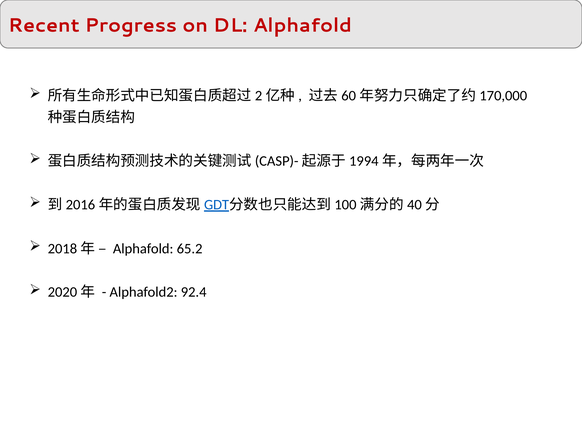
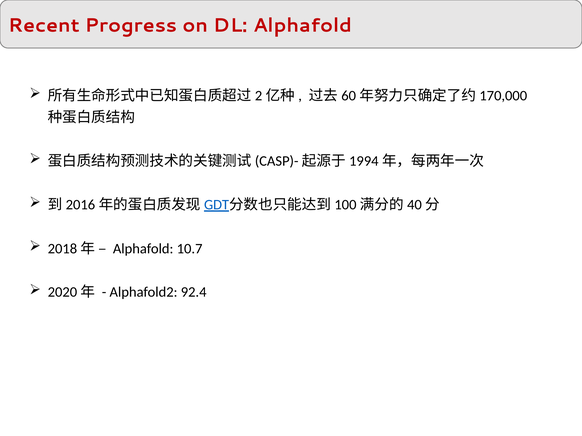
65.2: 65.2 -> 10.7
